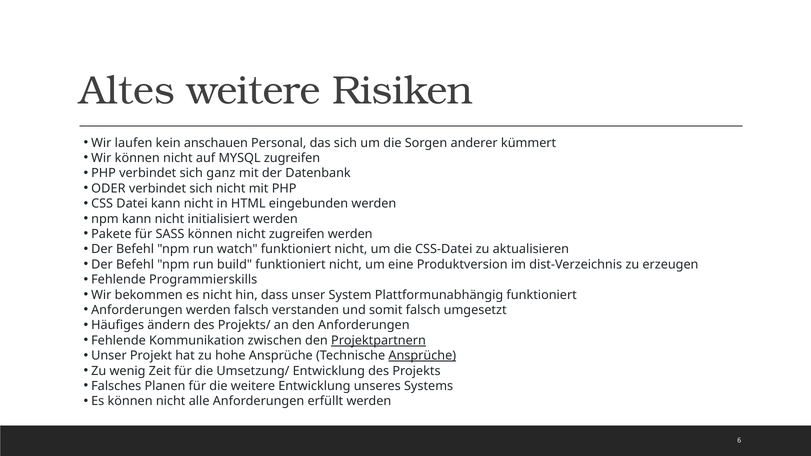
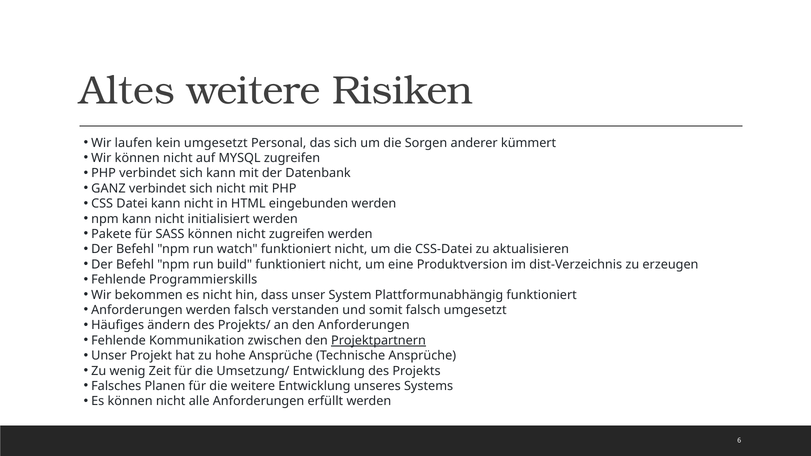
kein anschauen: anschauen -> umgesetzt
sich ganz: ganz -> kann
ODER: ODER -> GANZ
Ansprüche at (422, 356) underline: present -> none
